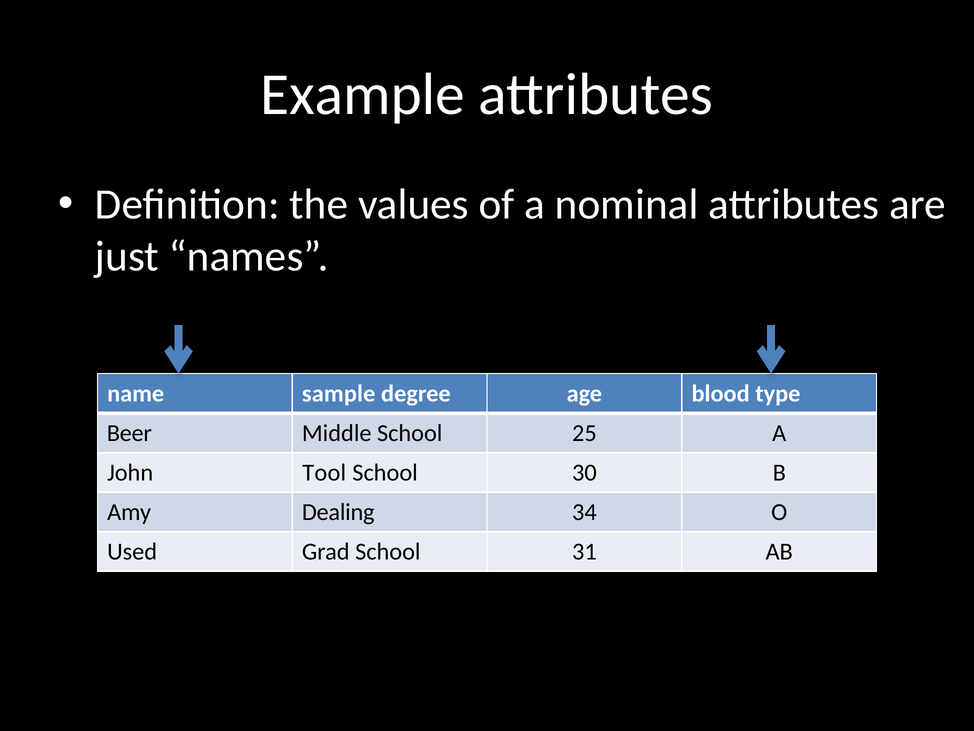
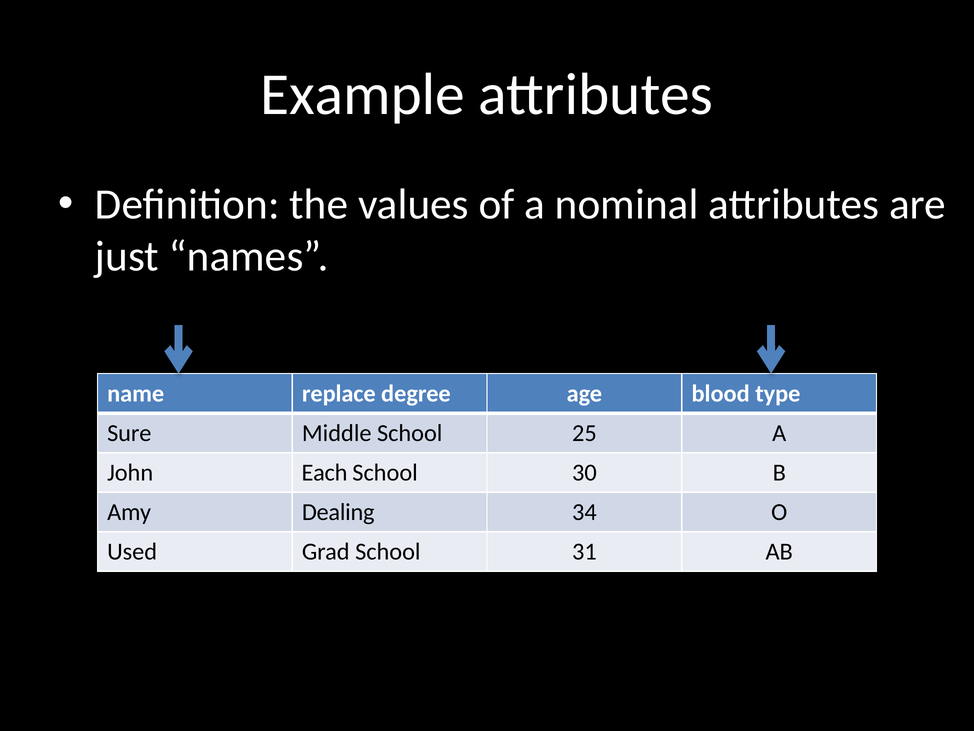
sample: sample -> replace
Beer: Beer -> Sure
Tool: Tool -> Each
